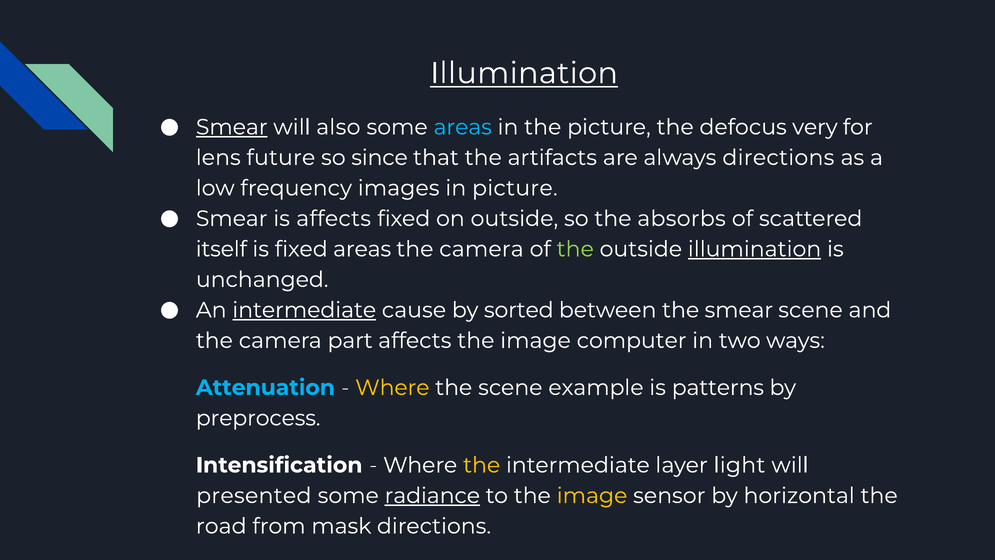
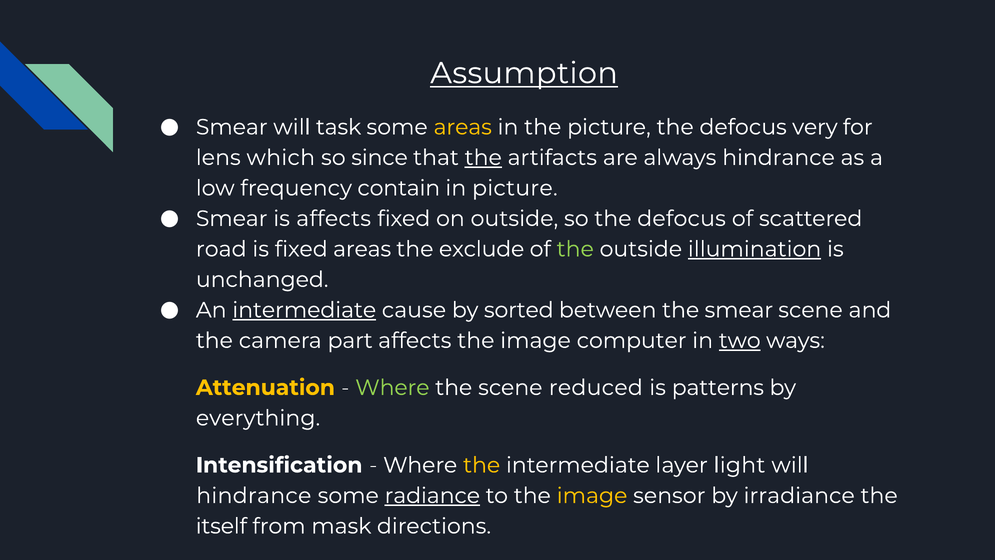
Illumination at (524, 73): Illumination -> Assumption
Smear at (232, 127) underline: present -> none
also: also -> task
areas at (463, 127) colour: light blue -> yellow
future: future -> which
the at (483, 158) underline: none -> present
always directions: directions -> hindrance
images: images -> contain
so the absorbs: absorbs -> defocus
itself: itself -> road
camera at (481, 249): camera -> exclude
two underline: none -> present
Attenuation colour: light blue -> yellow
Where at (392, 387) colour: yellow -> light green
example: example -> reduced
preprocess: preprocess -> everything
presented at (254, 495): presented -> hindrance
horizontal: horizontal -> irradiance
road: road -> itself
